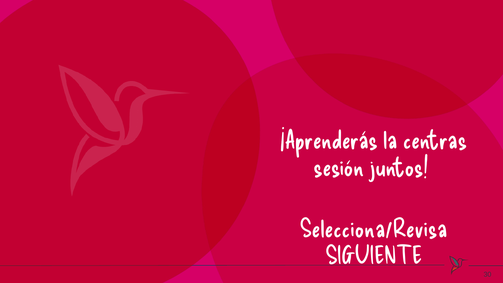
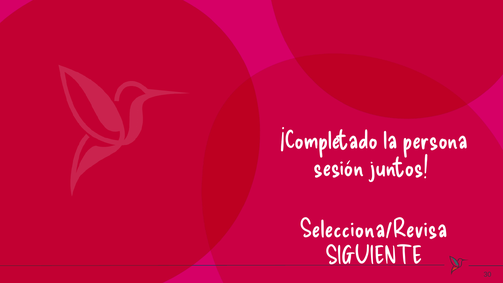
¡Aprenderás: ¡Aprenderás -> ¡Completado
centras: centras -> persona
